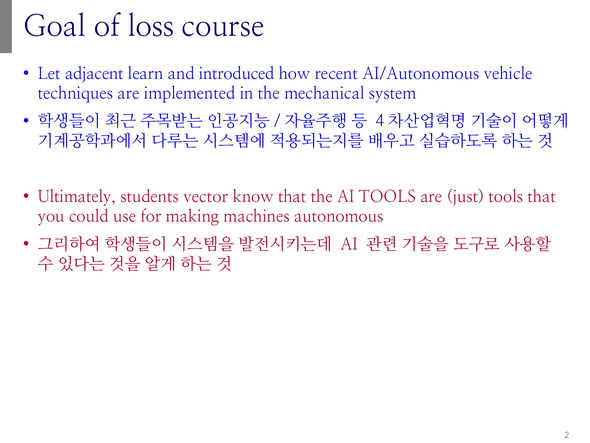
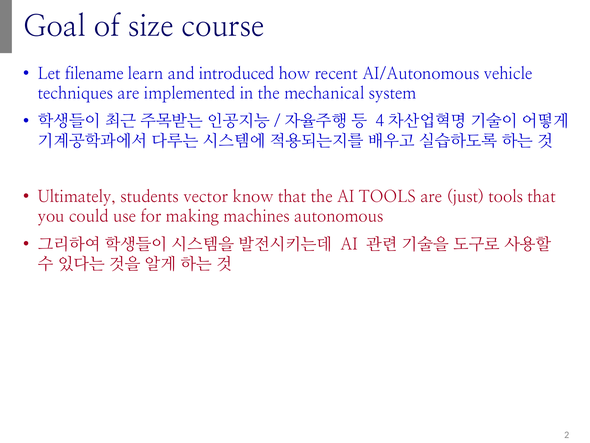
loss: loss -> size
adjacent: adjacent -> filename
